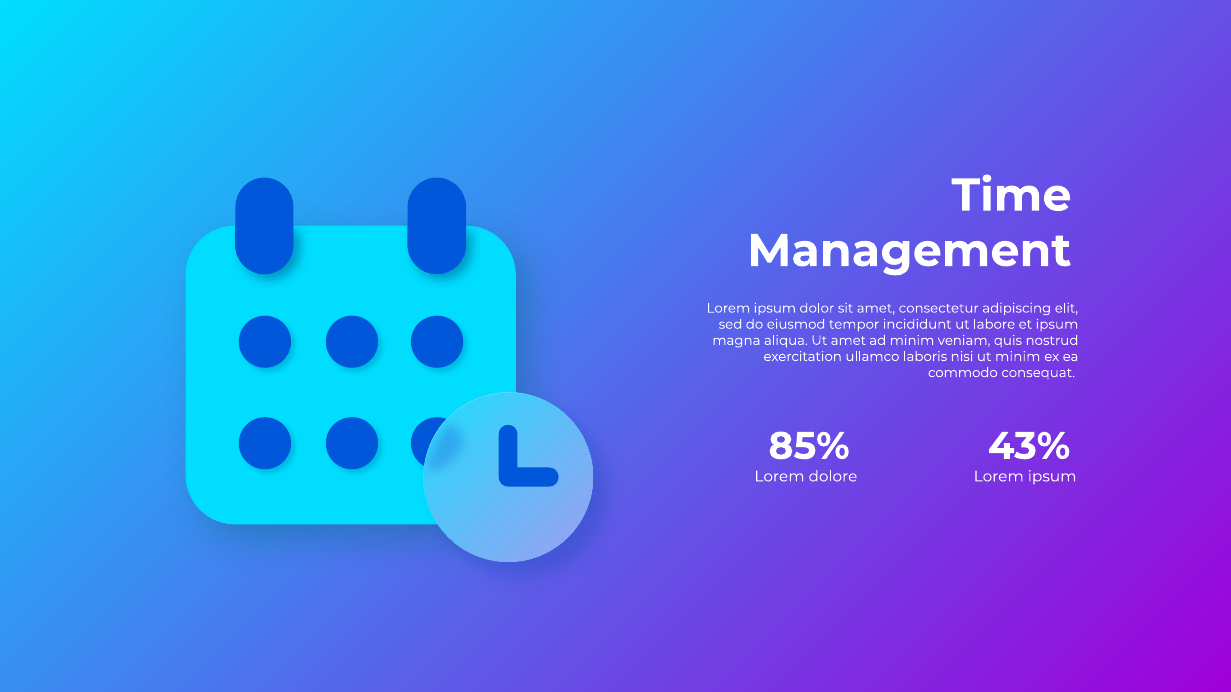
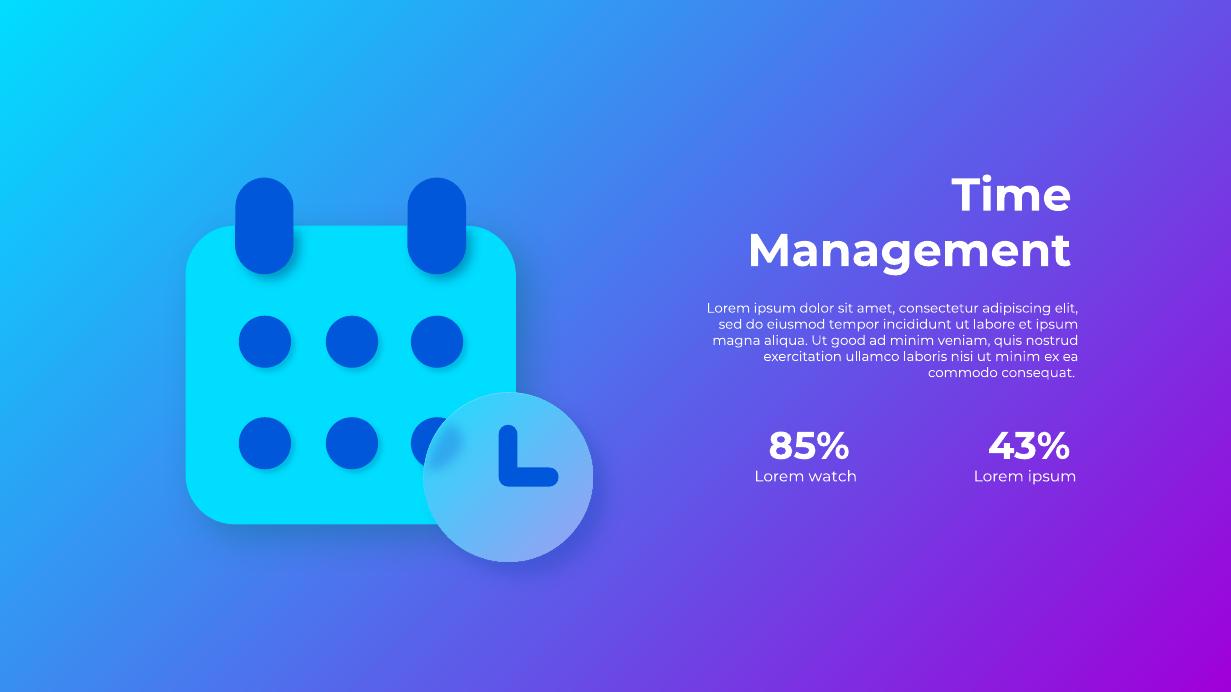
Ut amet: amet -> good
dolore: dolore -> watch
